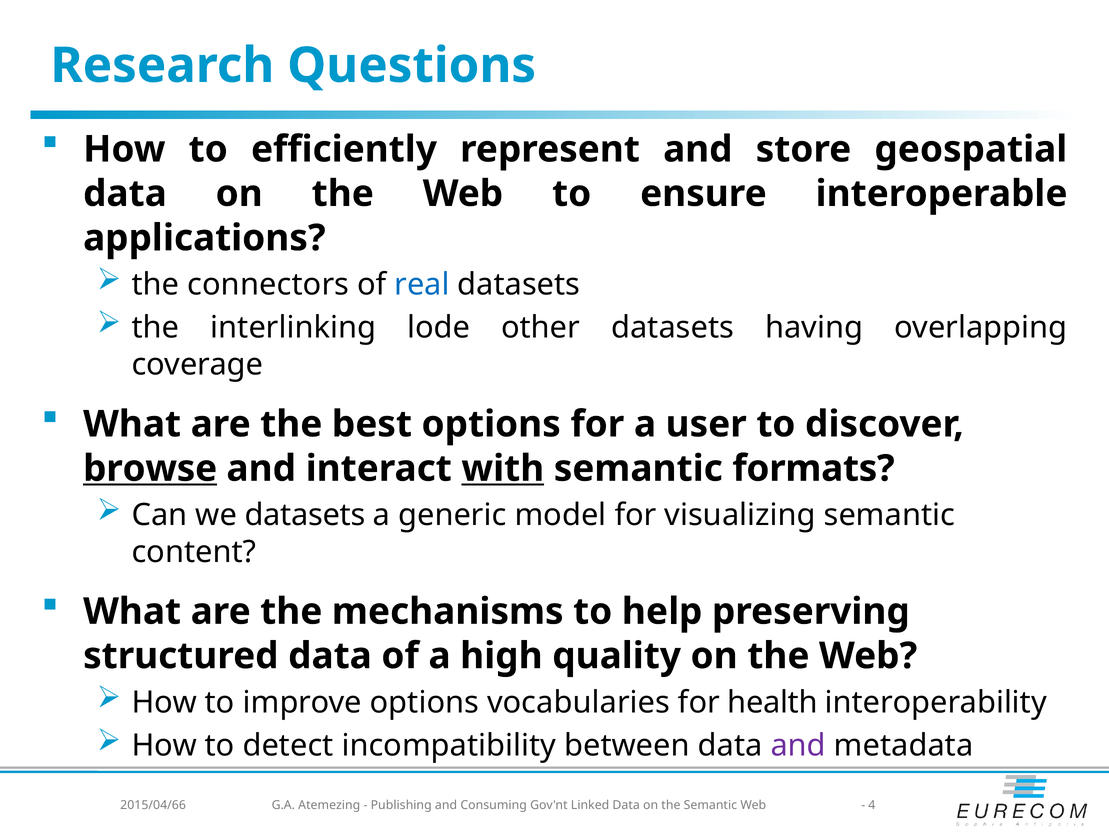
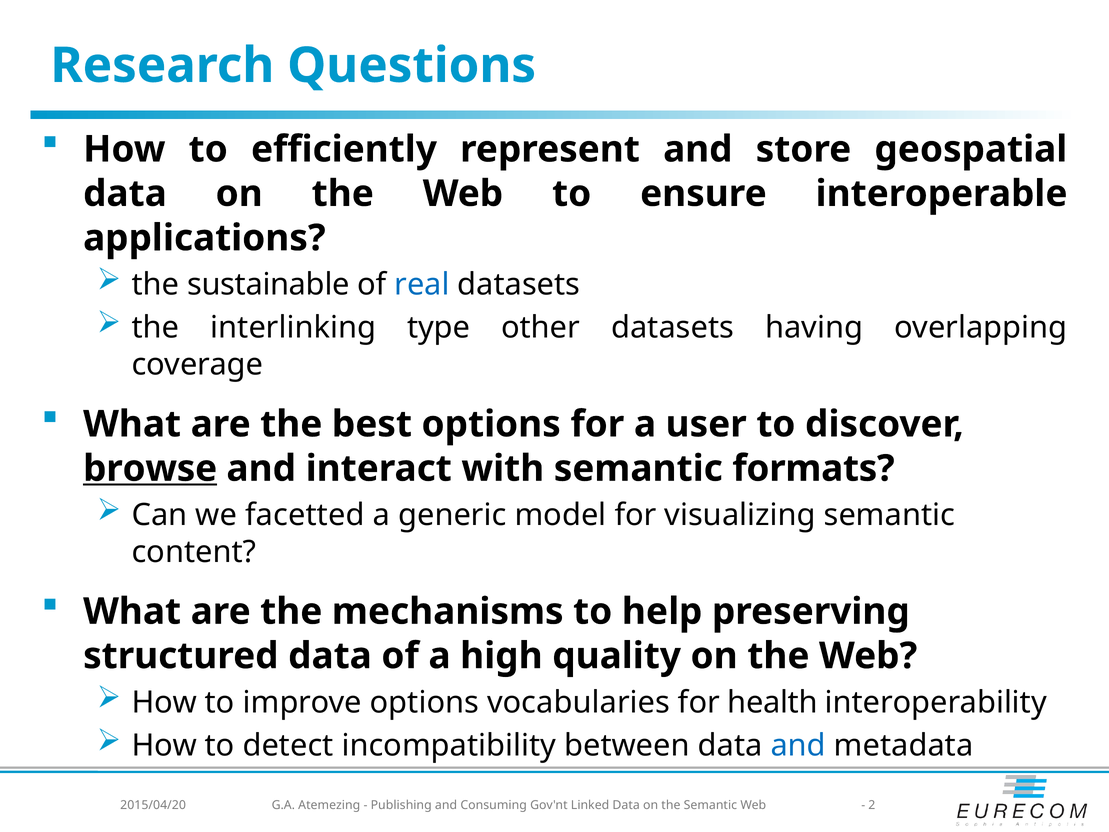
connectors: connectors -> sustainable
lode: lode -> type
with underline: present -> none
we datasets: datasets -> facetted
and at (798, 745) colour: purple -> blue
2015/04/66: 2015/04/66 -> 2015/04/20
4: 4 -> 2
